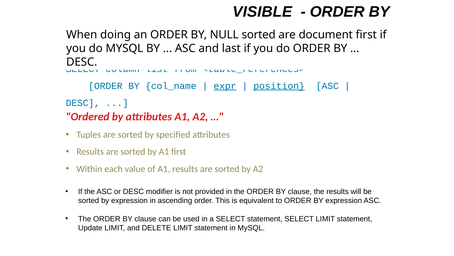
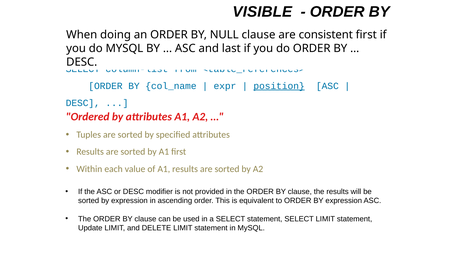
NULL sorted: sorted -> clause
document: document -> consistent
expr underline: present -> none
